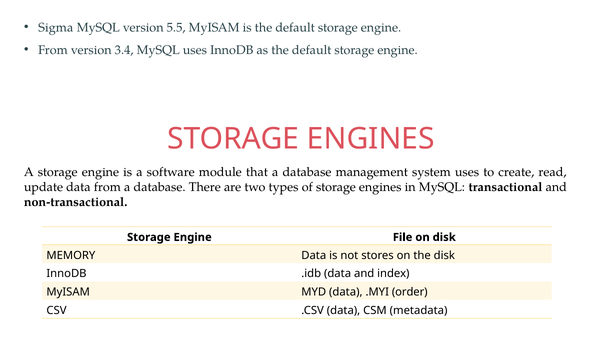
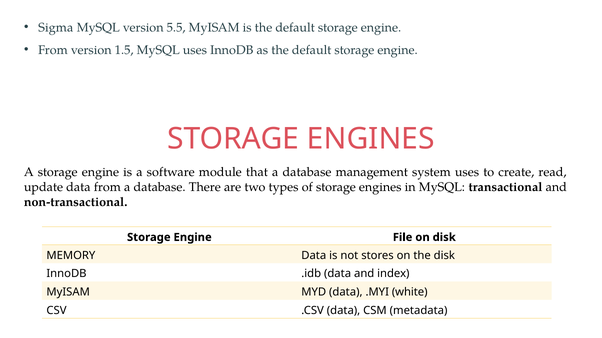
3.4: 3.4 -> 1.5
order: order -> white
